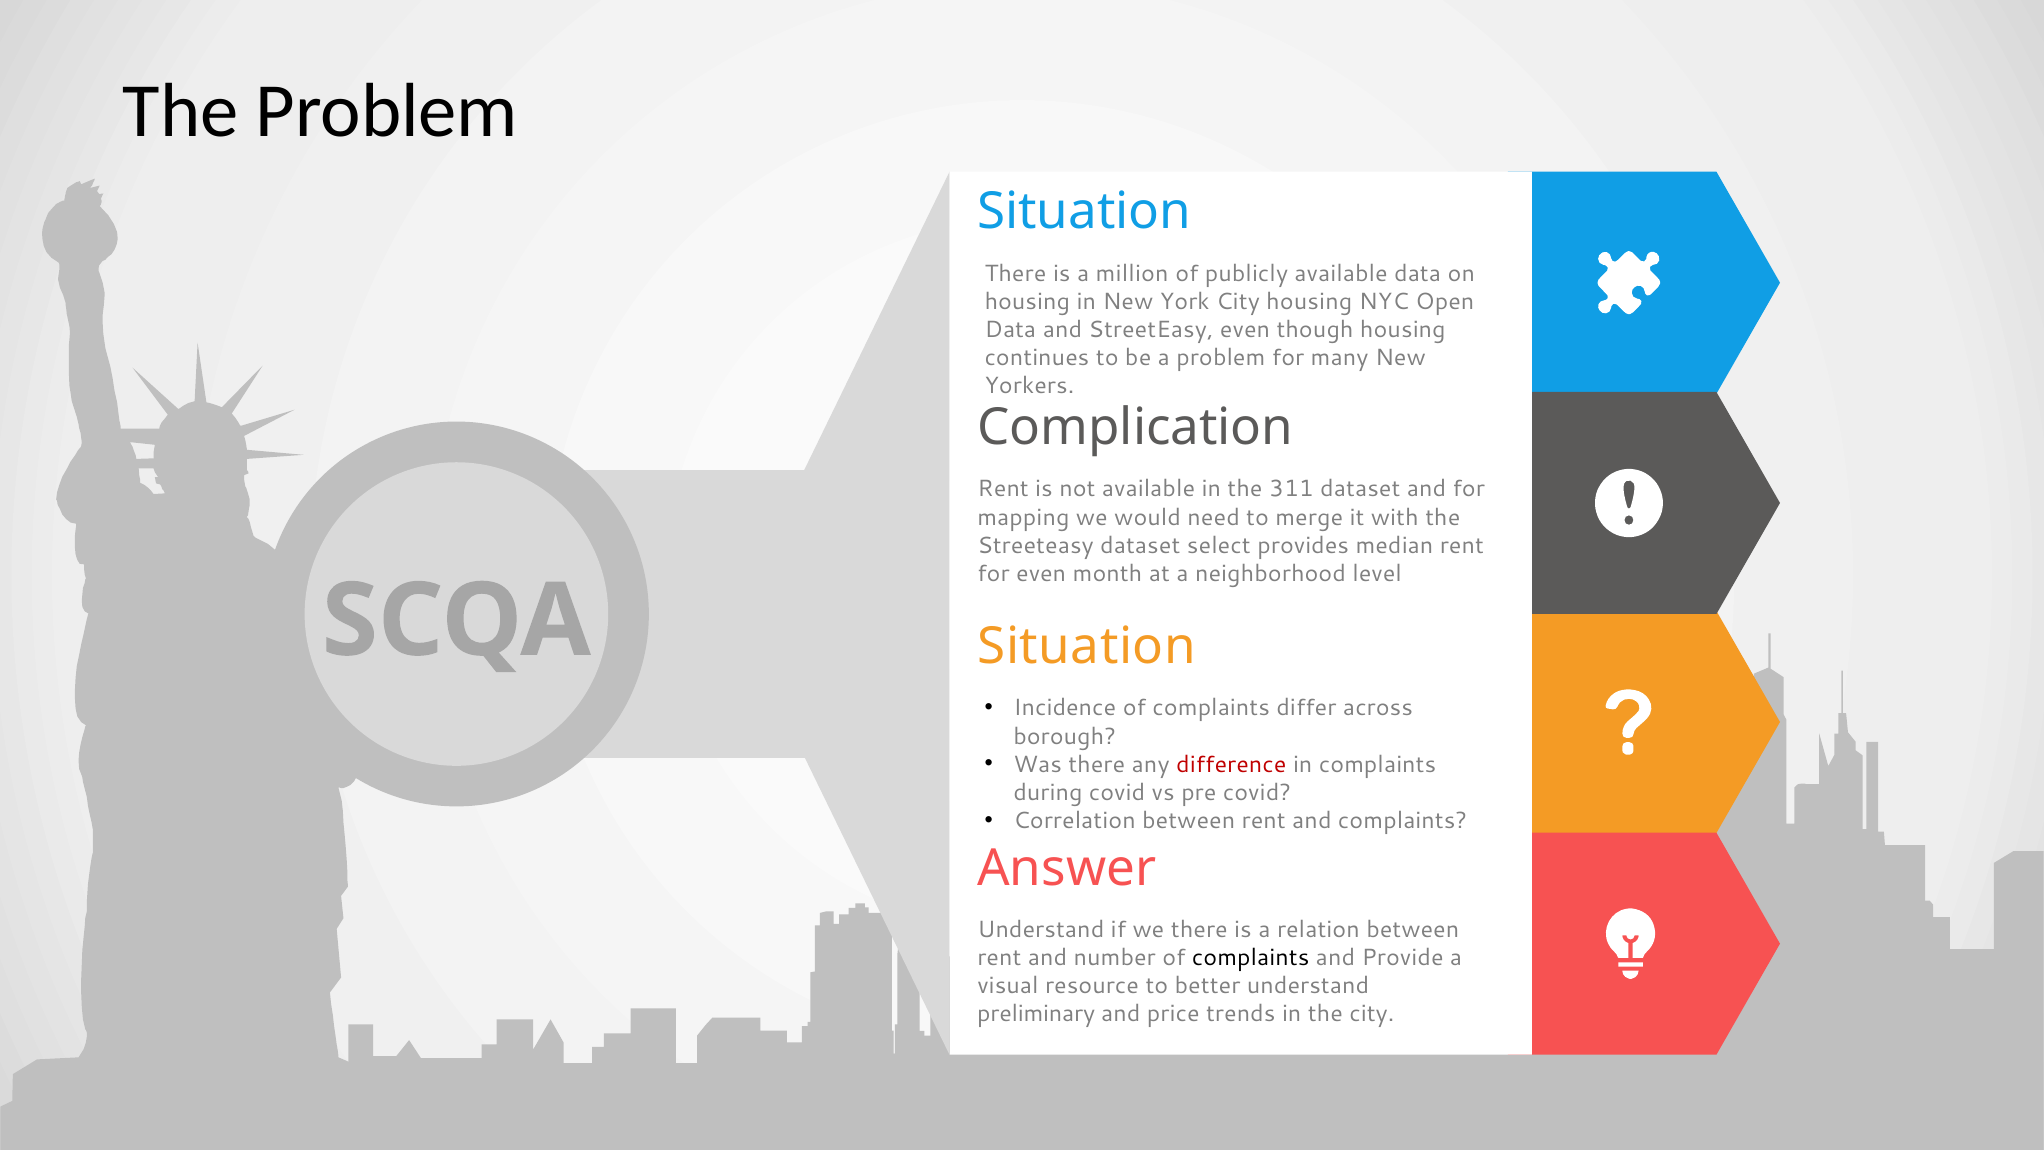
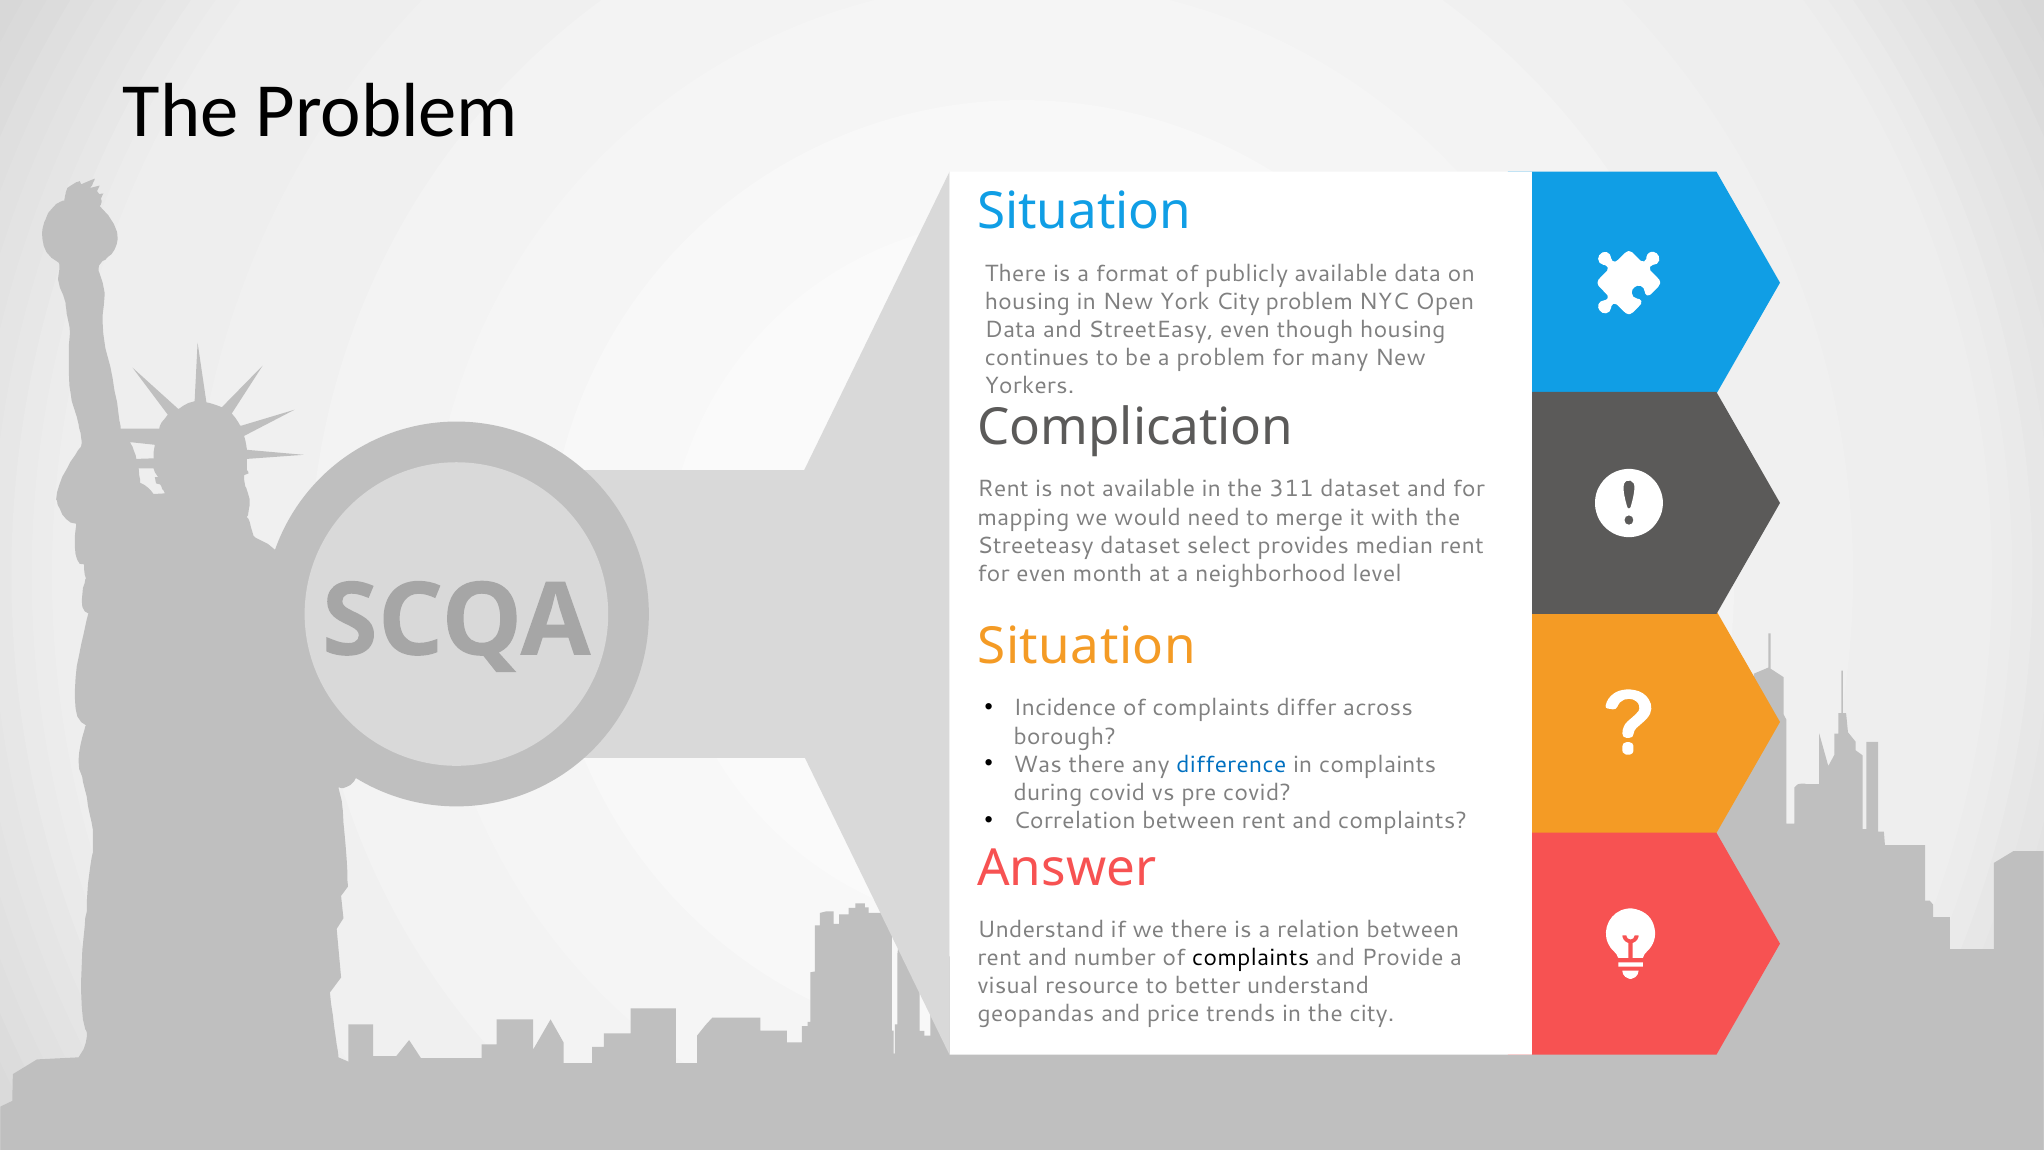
million: million -> format
City housing: housing -> problem
difference colour: red -> blue
preliminary: preliminary -> geopandas
